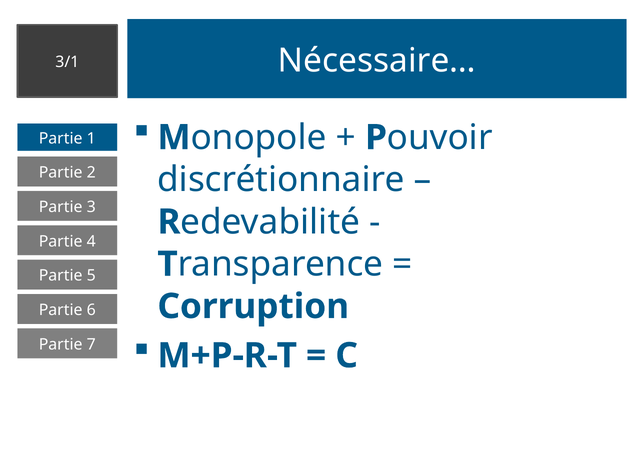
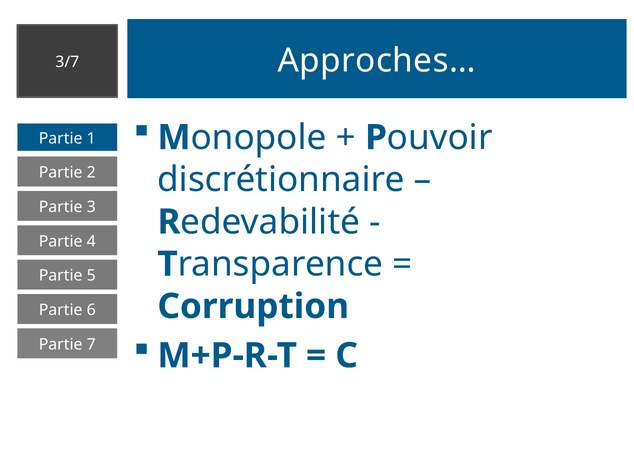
Nécessaire…: Nécessaire… -> Approches…
3/1: 3/1 -> 3/7
